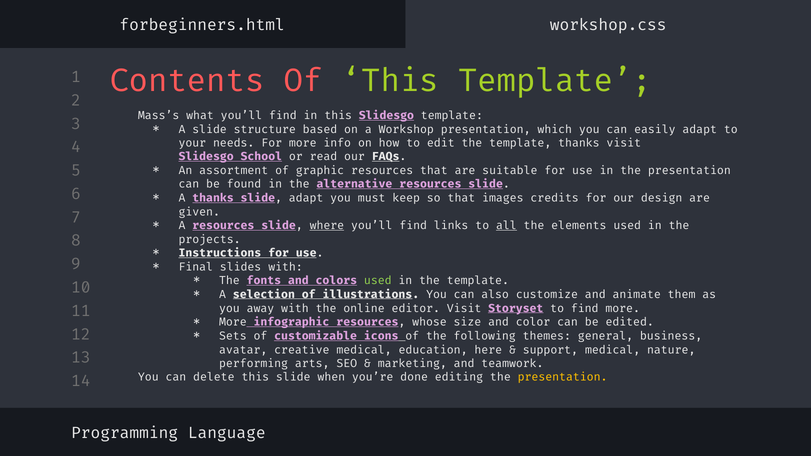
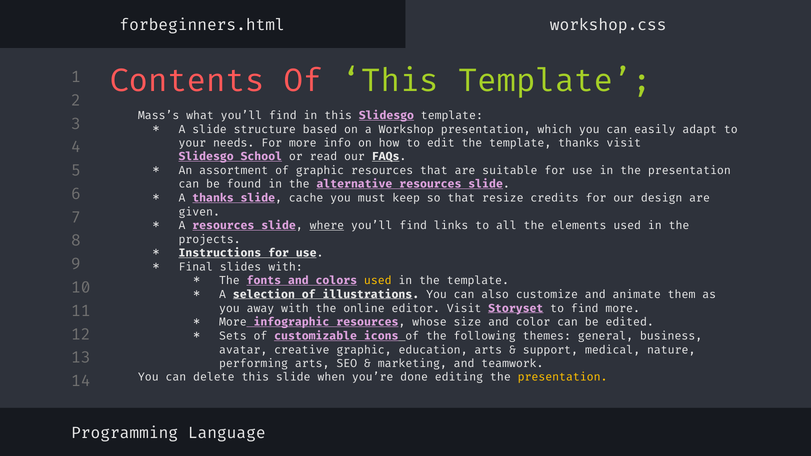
slide adapt: adapt -> cache
images: images -> resize
all underline: present -> none
used at (378, 281) colour: light green -> yellow
creative medical: medical -> graphic
education here: here -> arts
